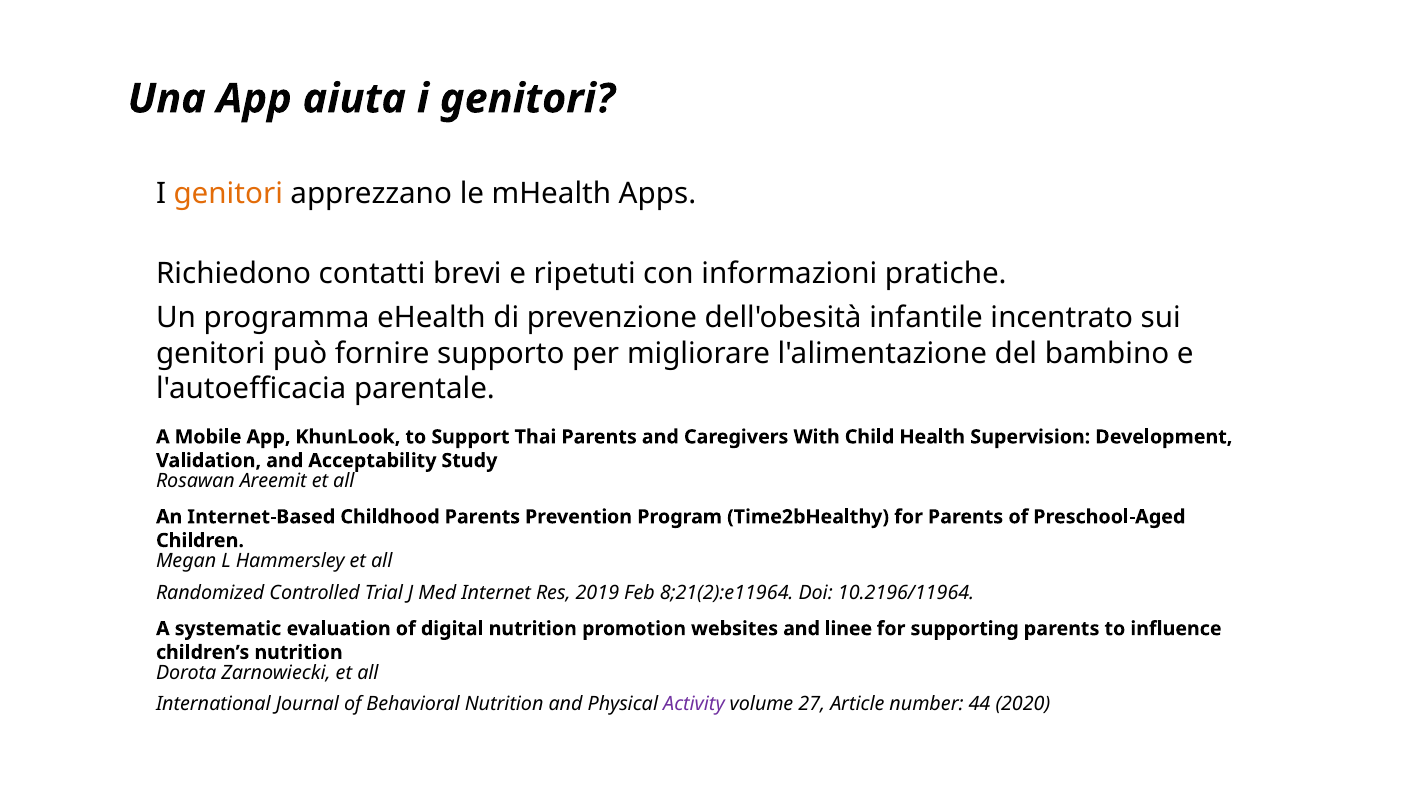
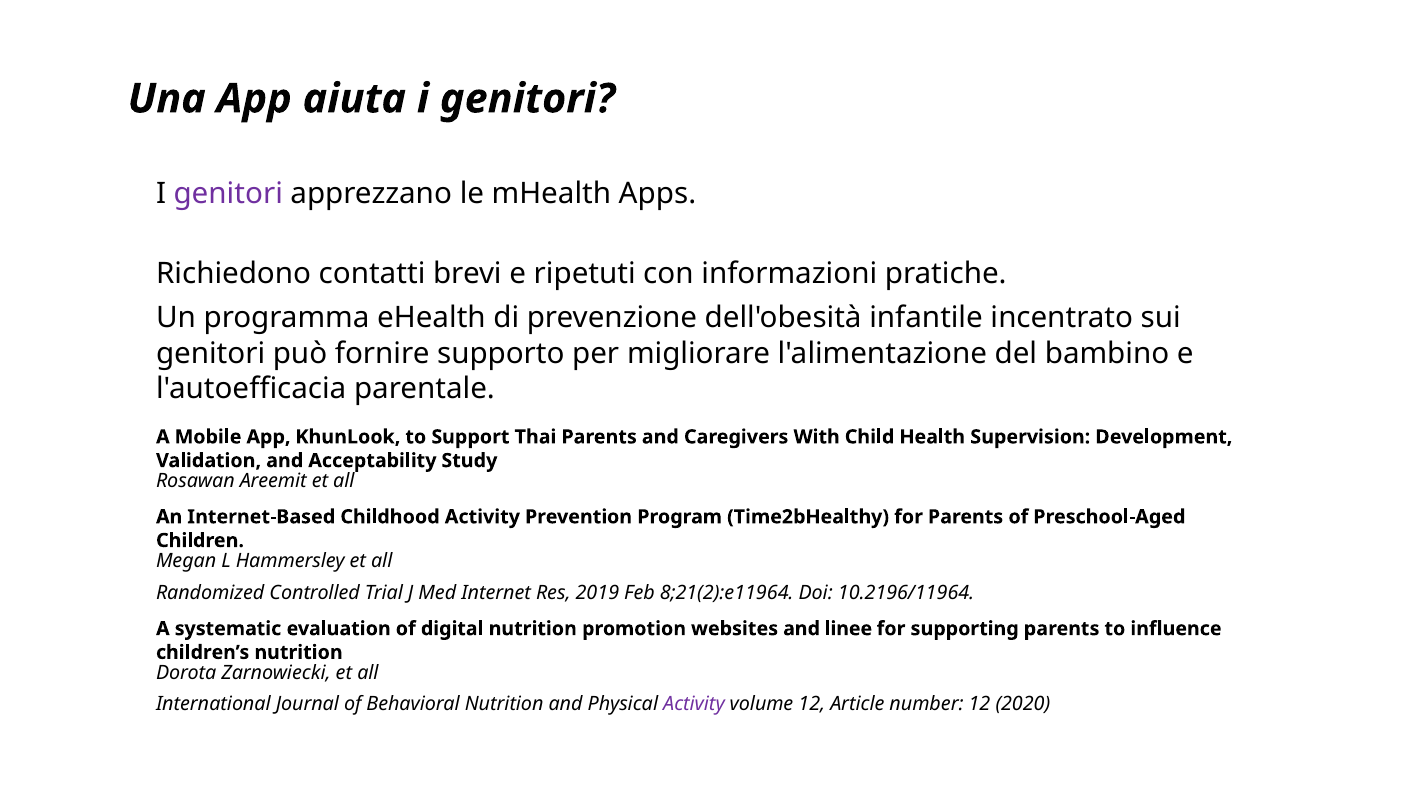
genitori at (228, 194) colour: orange -> purple
Childhood Parents: Parents -> Activity
volume 27: 27 -> 12
number 44: 44 -> 12
